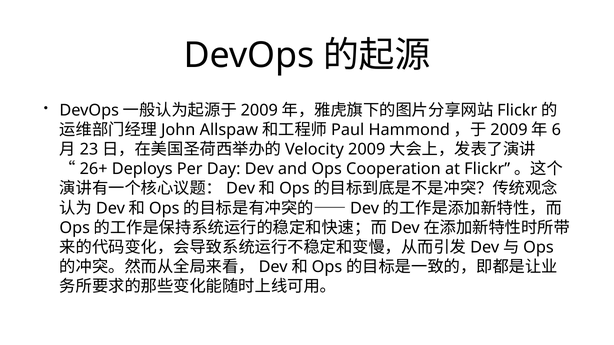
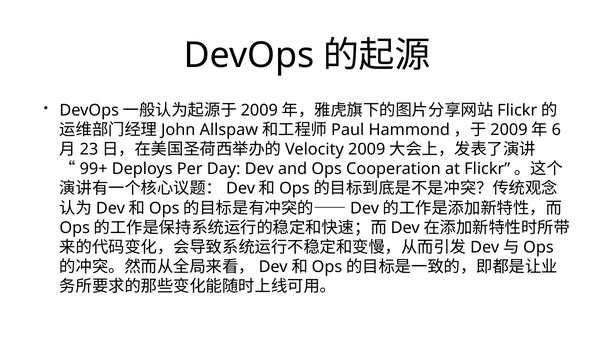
26+: 26+ -> 99+
